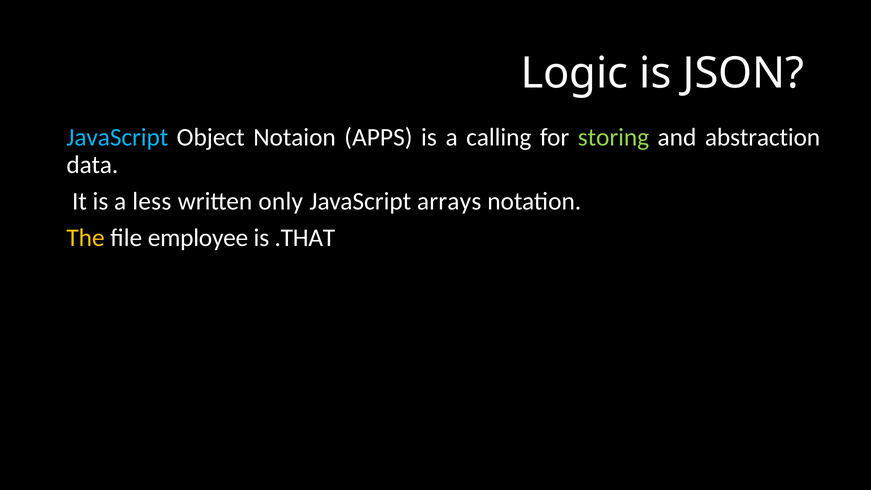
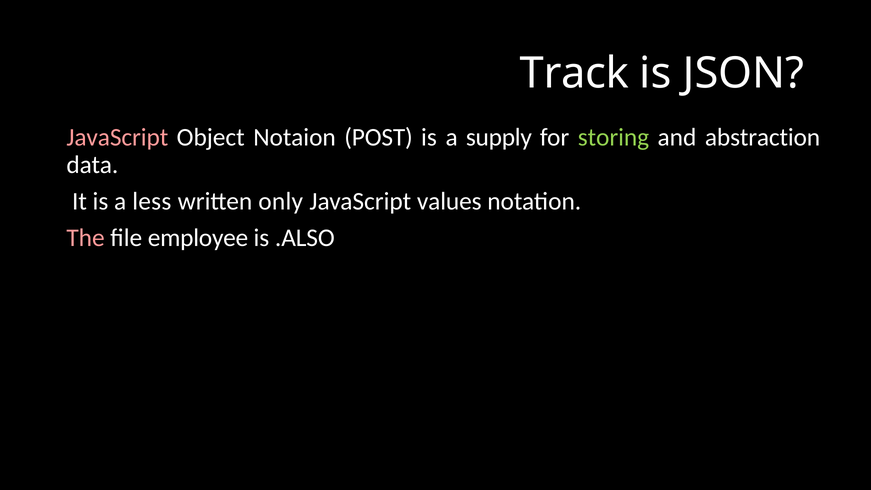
Logic: Logic -> Track
JavaScript at (117, 138) colour: light blue -> pink
APPS: APPS -> POST
calling: calling -> supply
arrays: arrays -> values
The colour: yellow -> pink
.THAT: .THAT -> .ALSO
